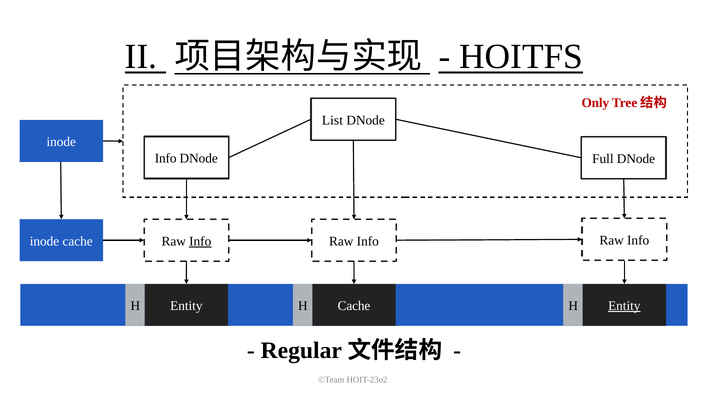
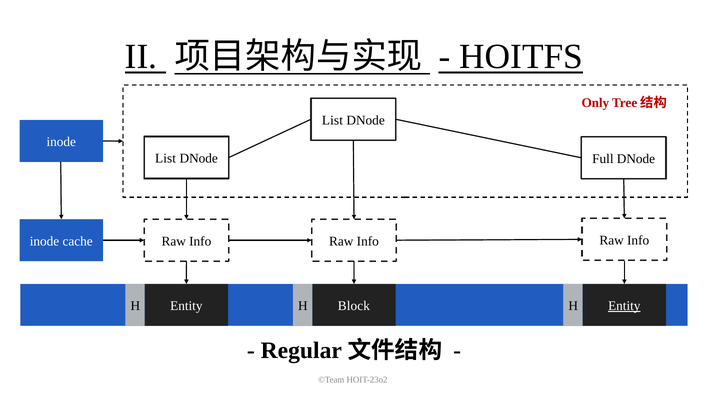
Info at (166, 159): Info -> List
Info at (200, 241) underline: present -> none
Cache at (354, 306): Cache -> Block
